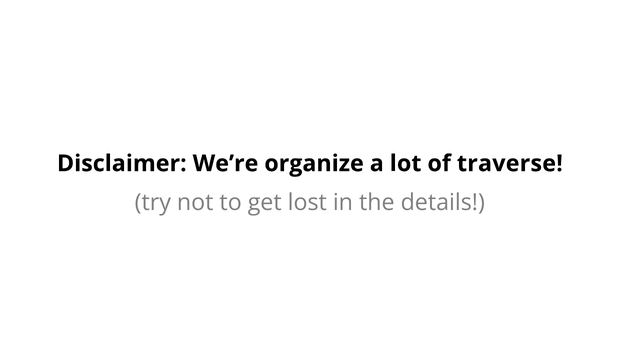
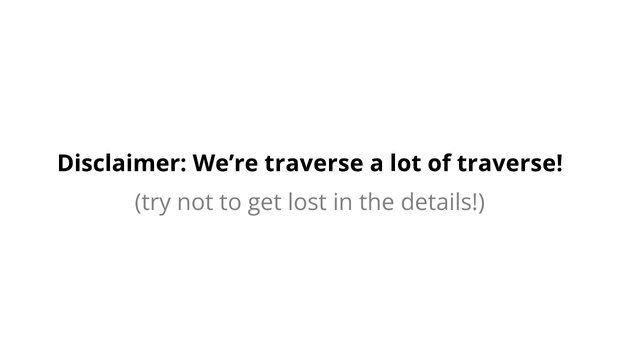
We’re organize: organize -> traverse
